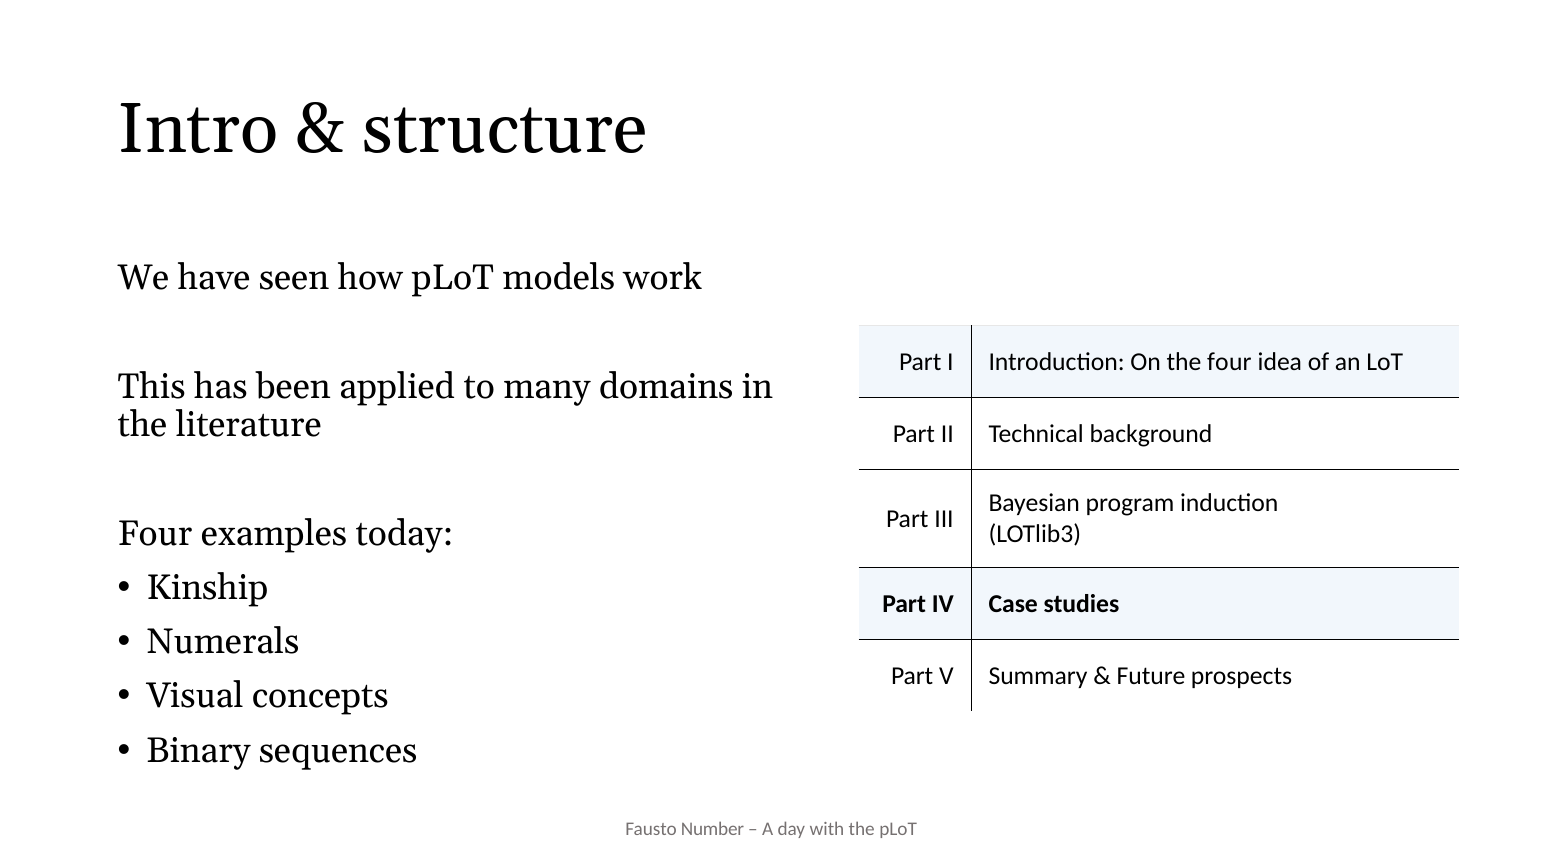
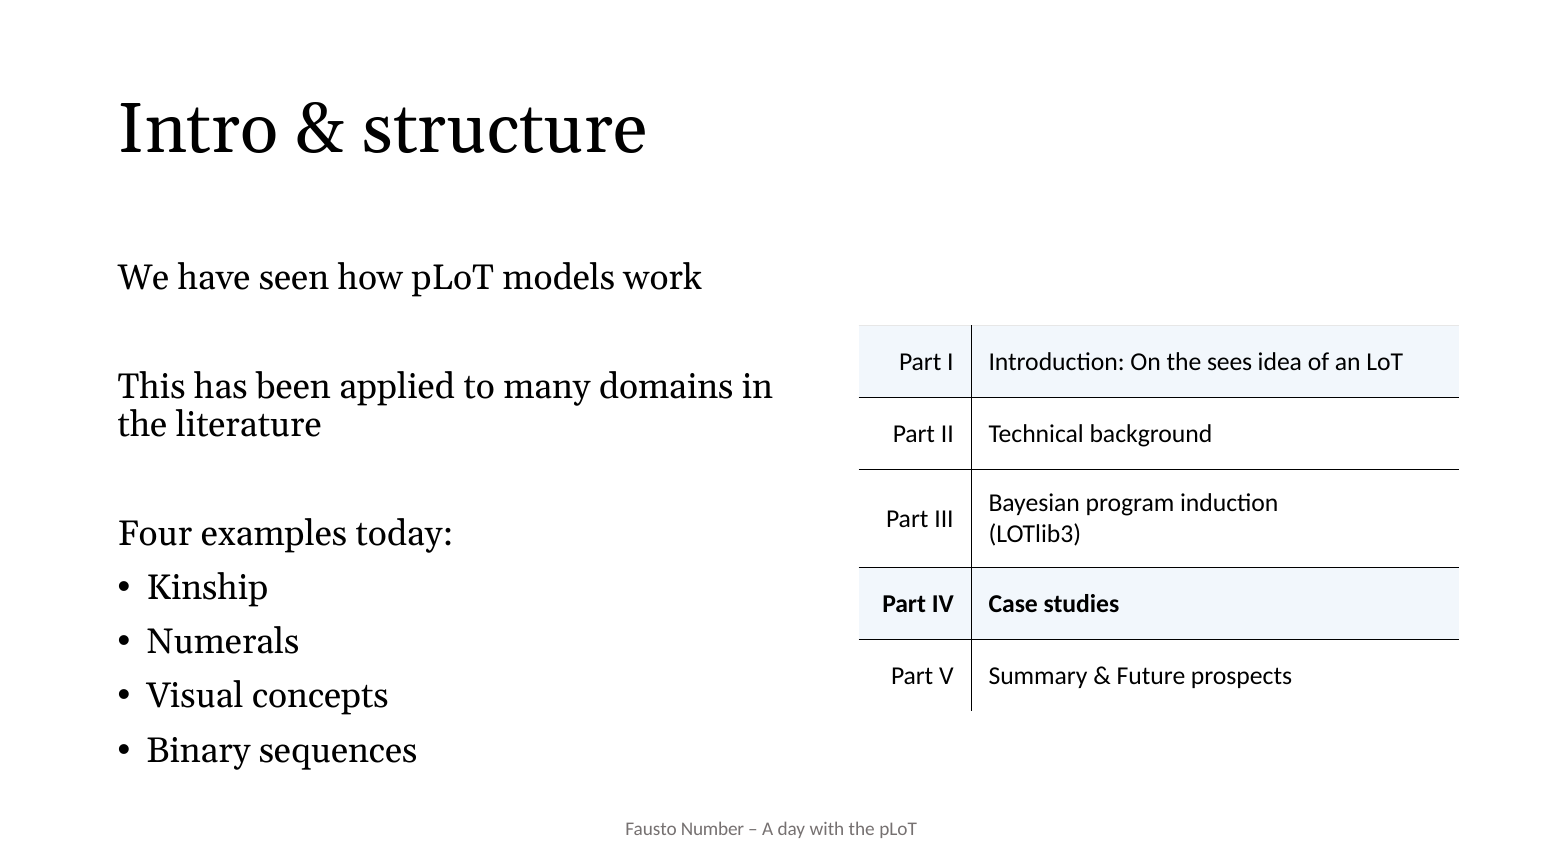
the four: four -> sees
